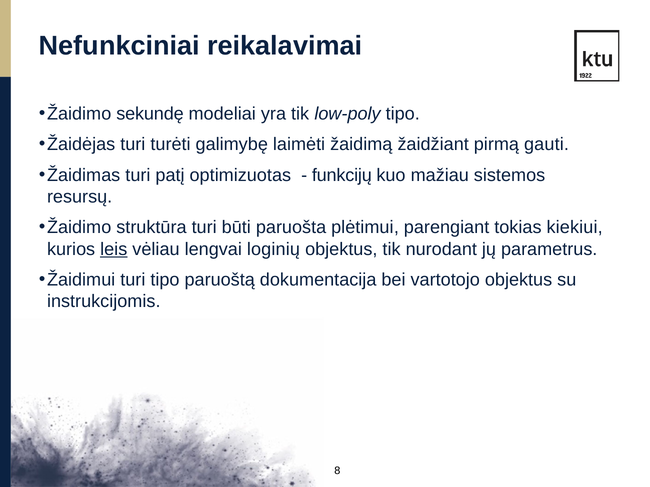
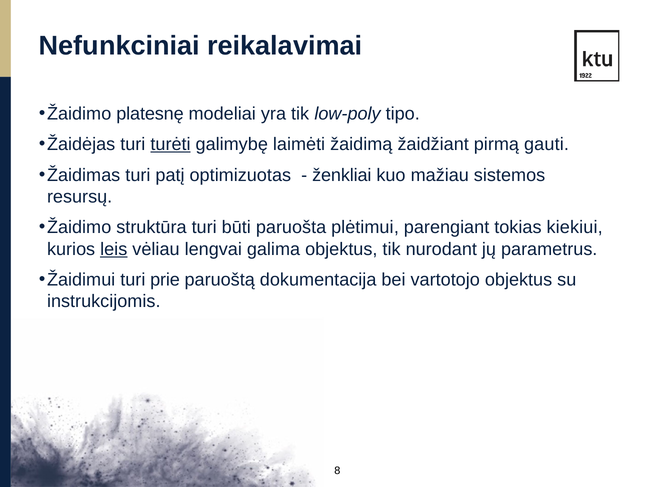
sekundę: sekundę -> platesnę
turėti underline: none -> present
funkcijų: funkcijų -> ženkliai
loginių: loginių -> galima
turi tipo: tipo -> prie
